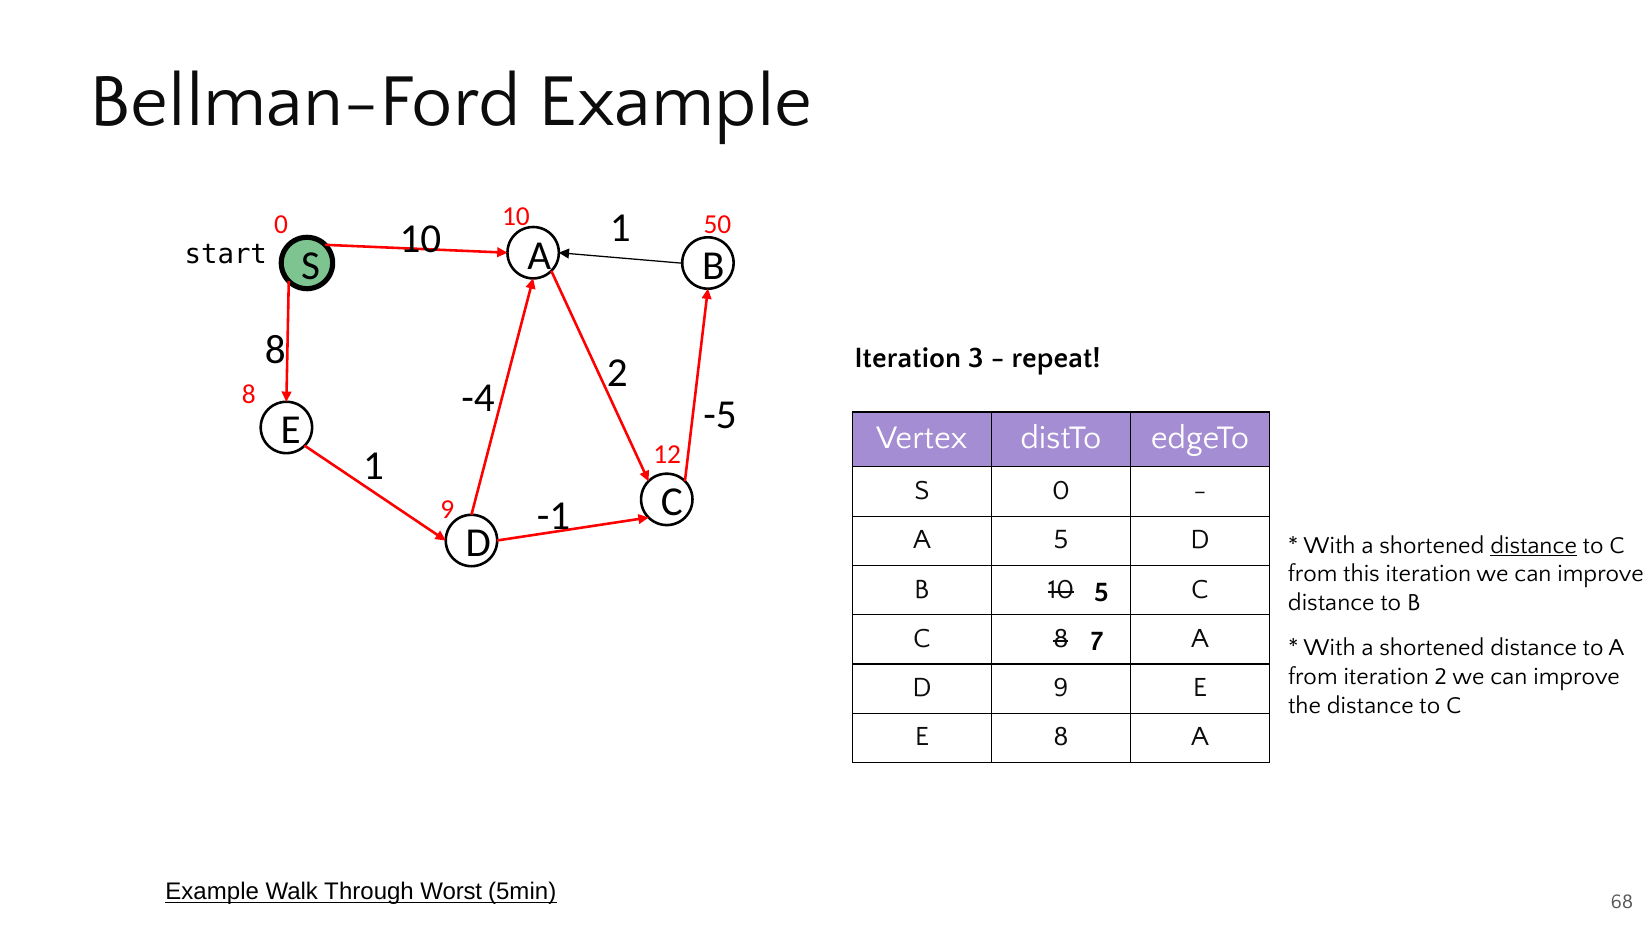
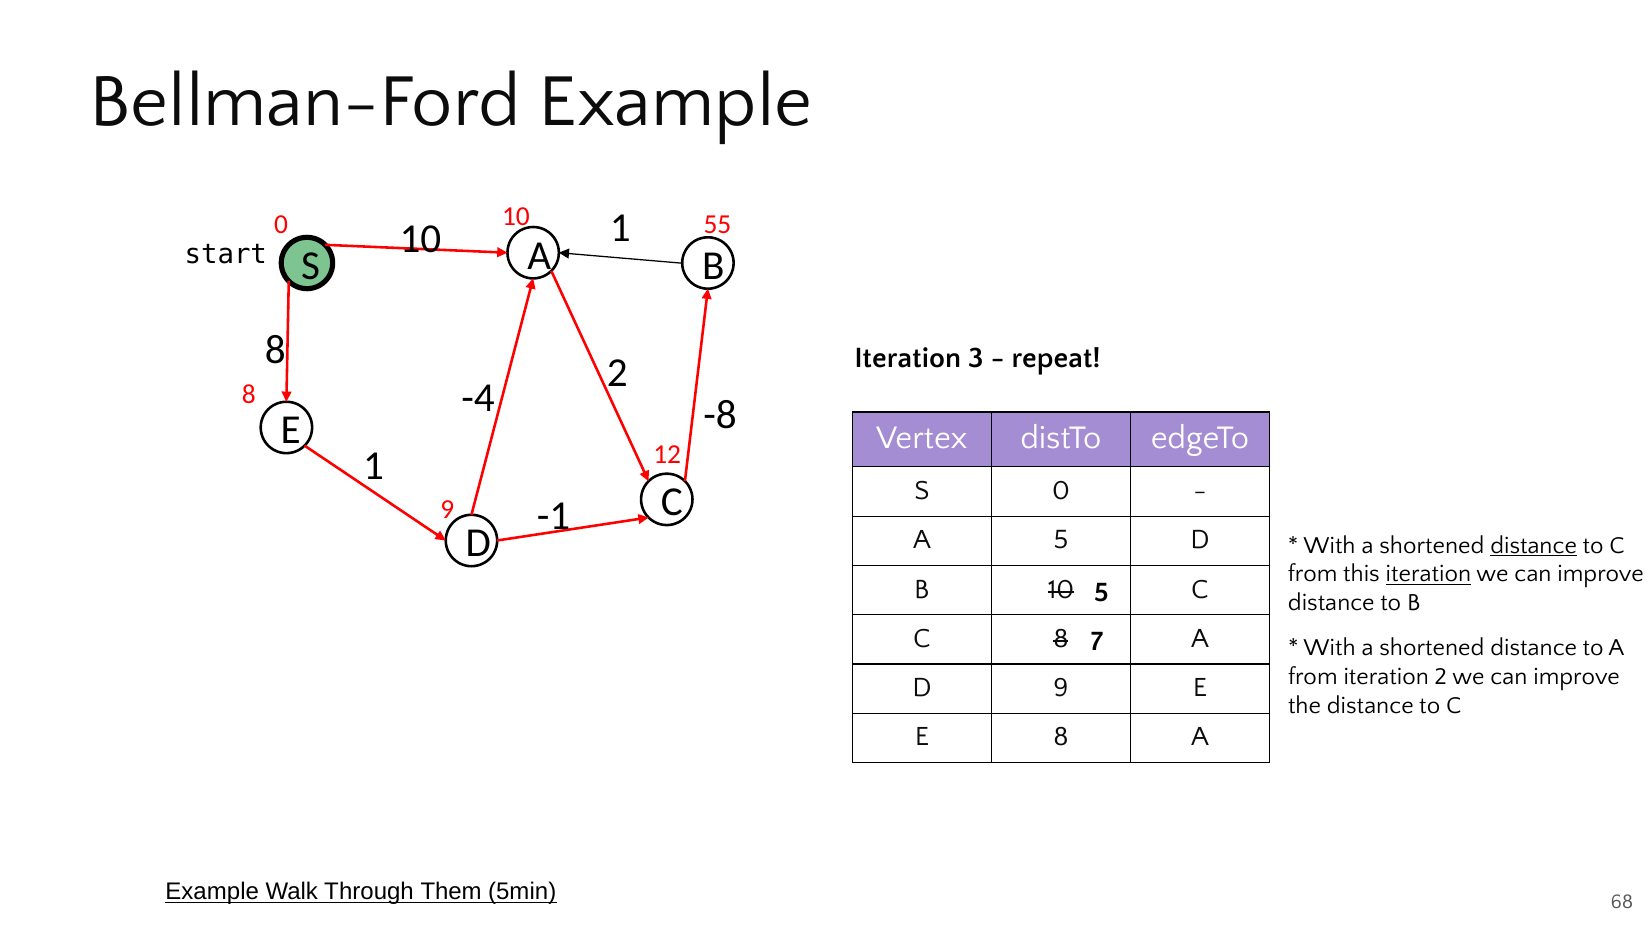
50: 50 -> 55
-5: -5 -> -8
iteration at (1428, 574) underline: none -> present
Worst: Worst -> Them
